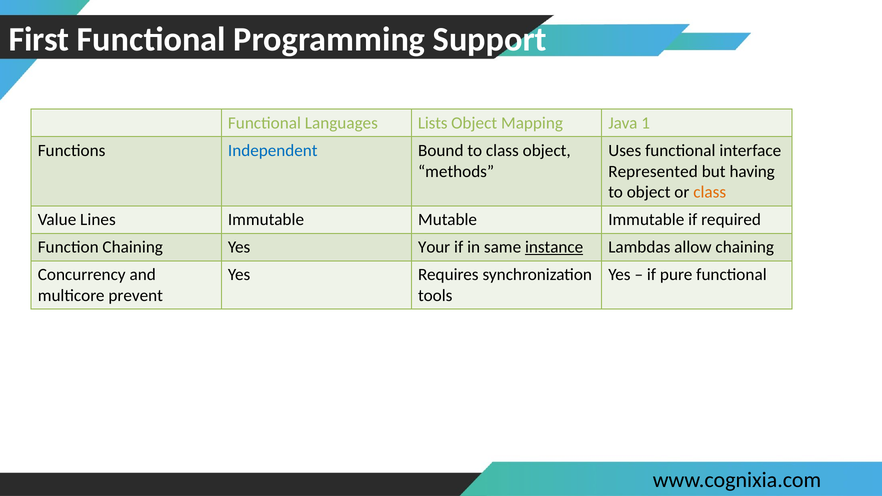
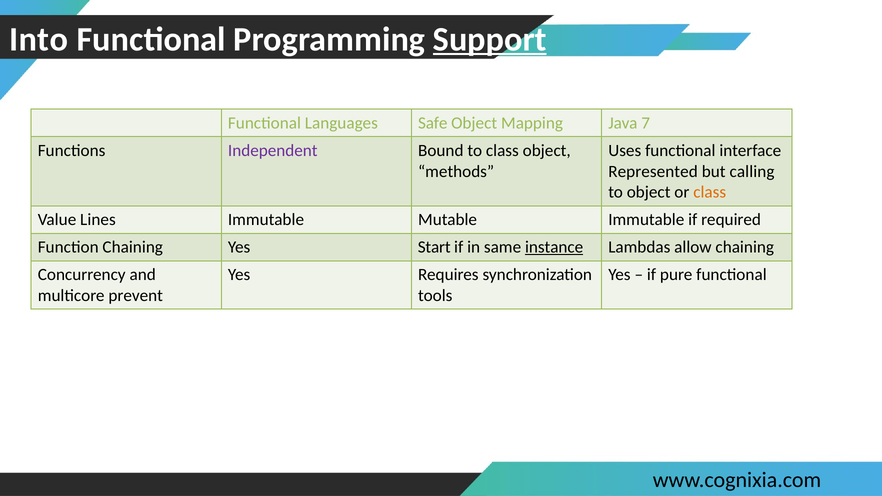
First: First -> Into
Support underline: none -> present
Lists: Lists -> Safe
1: 1 -> 7
Independent colour: blue -> purple
having: having -> calling
Your: Your -> Start
